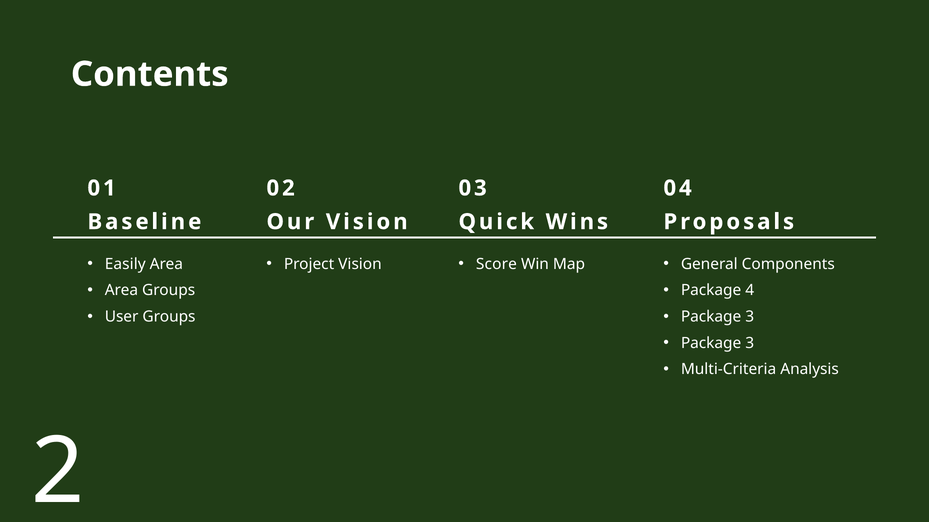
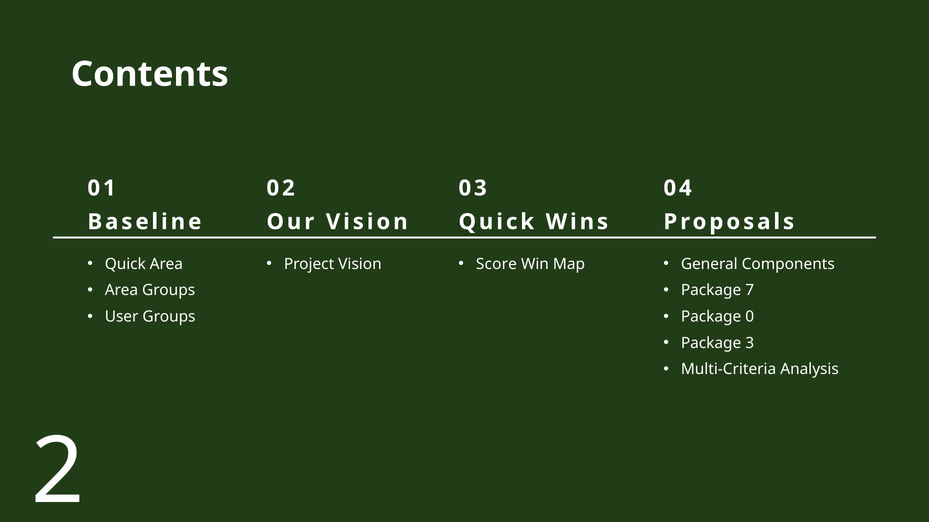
Easily at (125, 264): Easily -> Quick
4: 4 -> 7
3 at (750, 317): 3 -> 0
